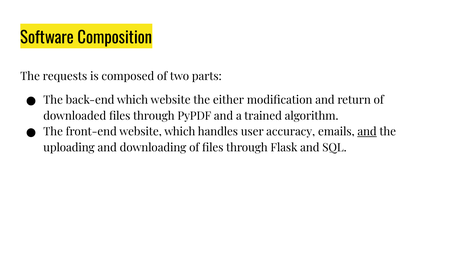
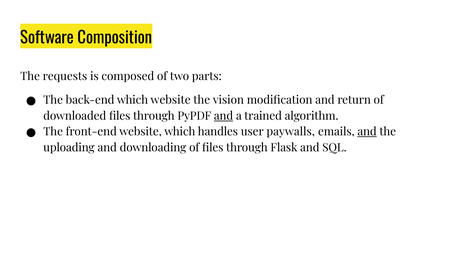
either: either -> vision
and at (223, 116) underline: none -> present
accuracy: accuracy -> paywalls
